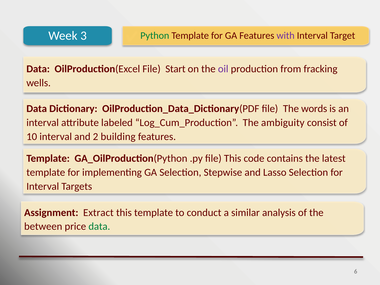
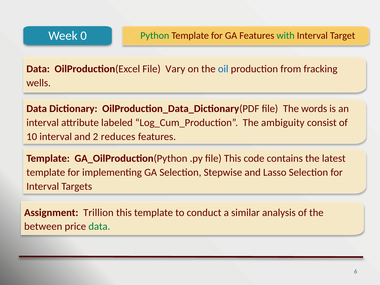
3: 3 -> 0
with colour: purple -> green
Start: Start -> Vary
oil colour: purple -> blue
building: building -> reduces
Extract: Extract -> Trillion
